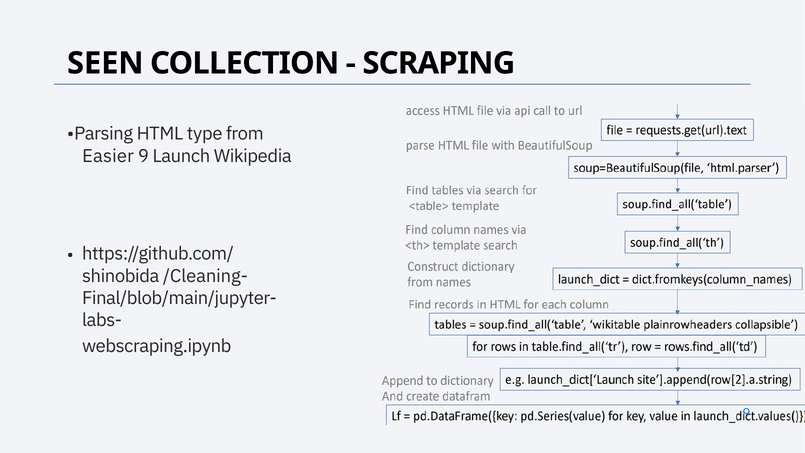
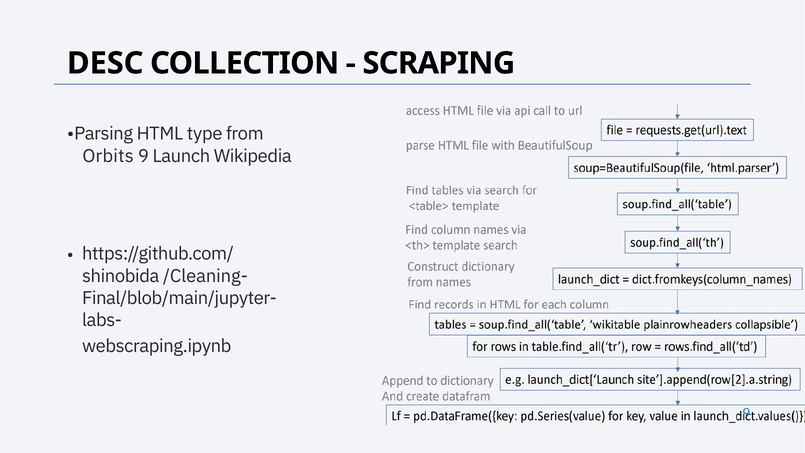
SEEN: SEEN -> DESC
Easier: Easier -> Orbits
